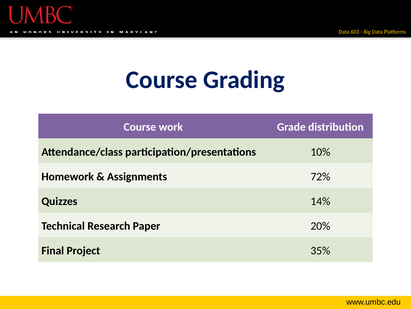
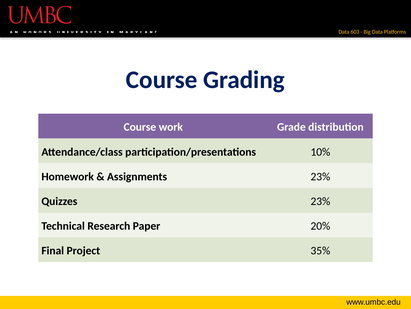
Assignments 72%: 72% -> 23%
Quizzes 14%: 14% -> 23%
